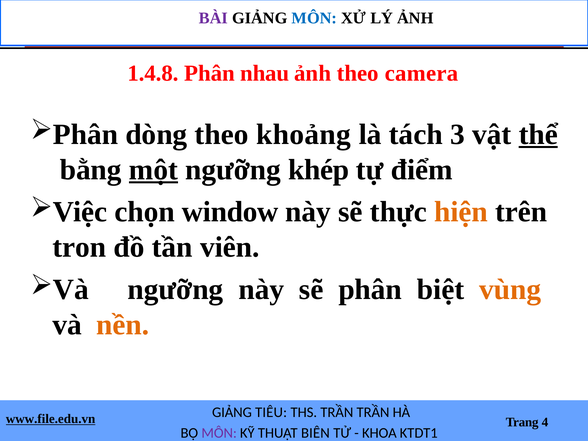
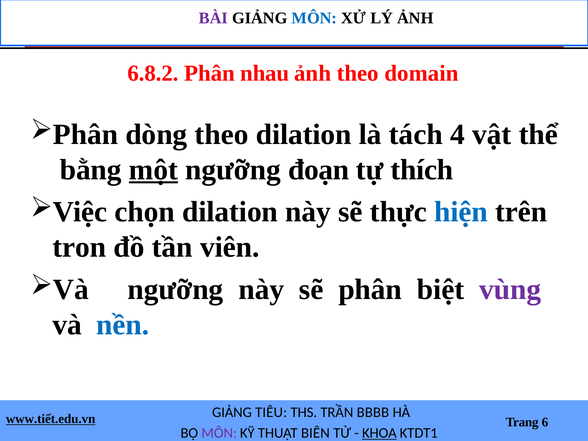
1.4.8: 1.4.8 -> 6.8.2
camera: camera -> domain
theo khoảng: khoảng -> dilation
3: 3 -> 4
thể underline: present -> none
khép: khép -> đoạn
điểm: điểm -> thích
chọn window: window -> dilation
hiện colour: orange -> blue
vùng colour: orange -> purple
nền colour: orange -> blue
TRẦN TRẦN: TRẦN -> BBBB
www.file.edu.vn: www.file.edu.vn -> www.tiết.edu.vn
4: 4 -> 6
KHOA underline: none -> present
